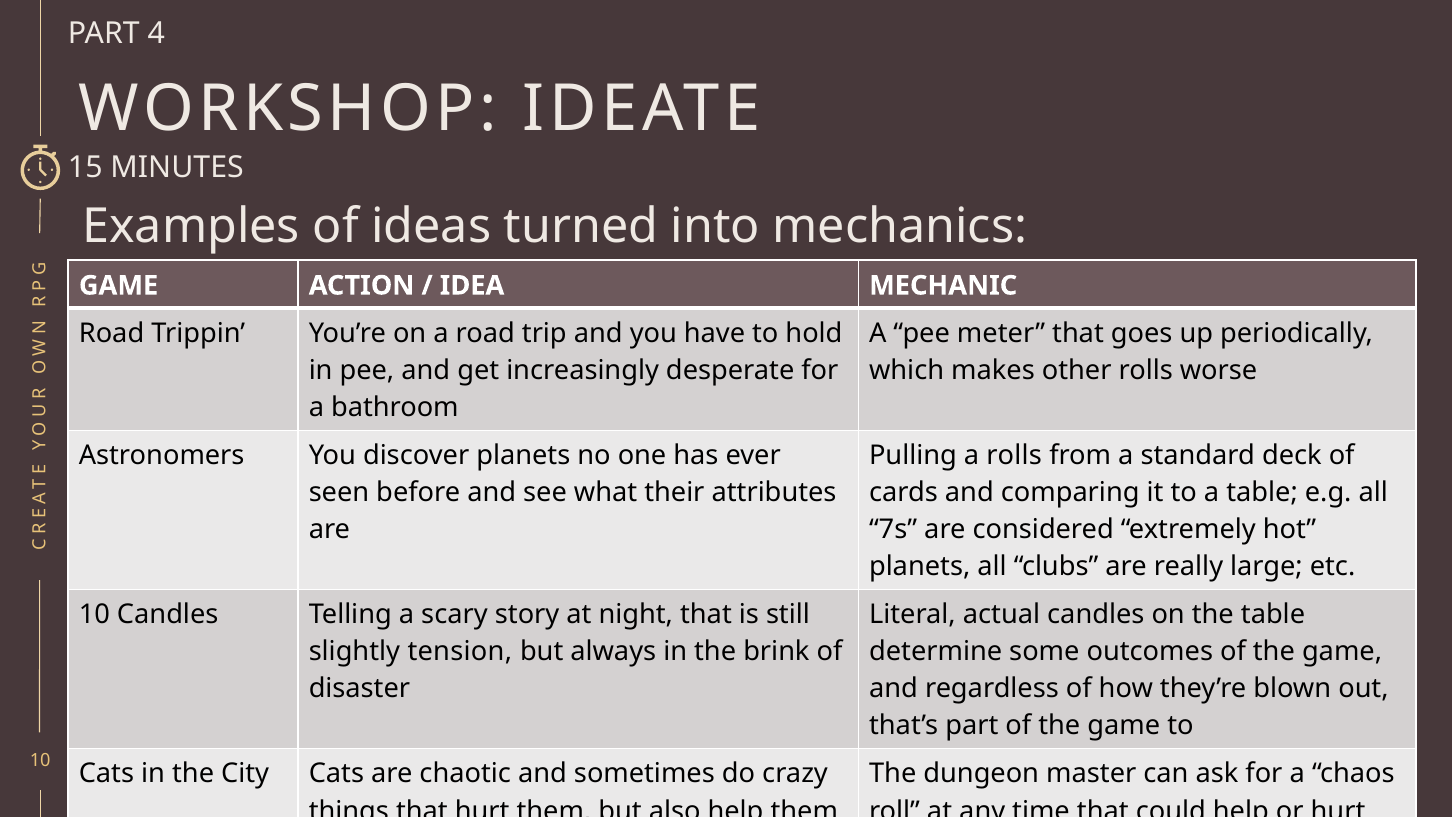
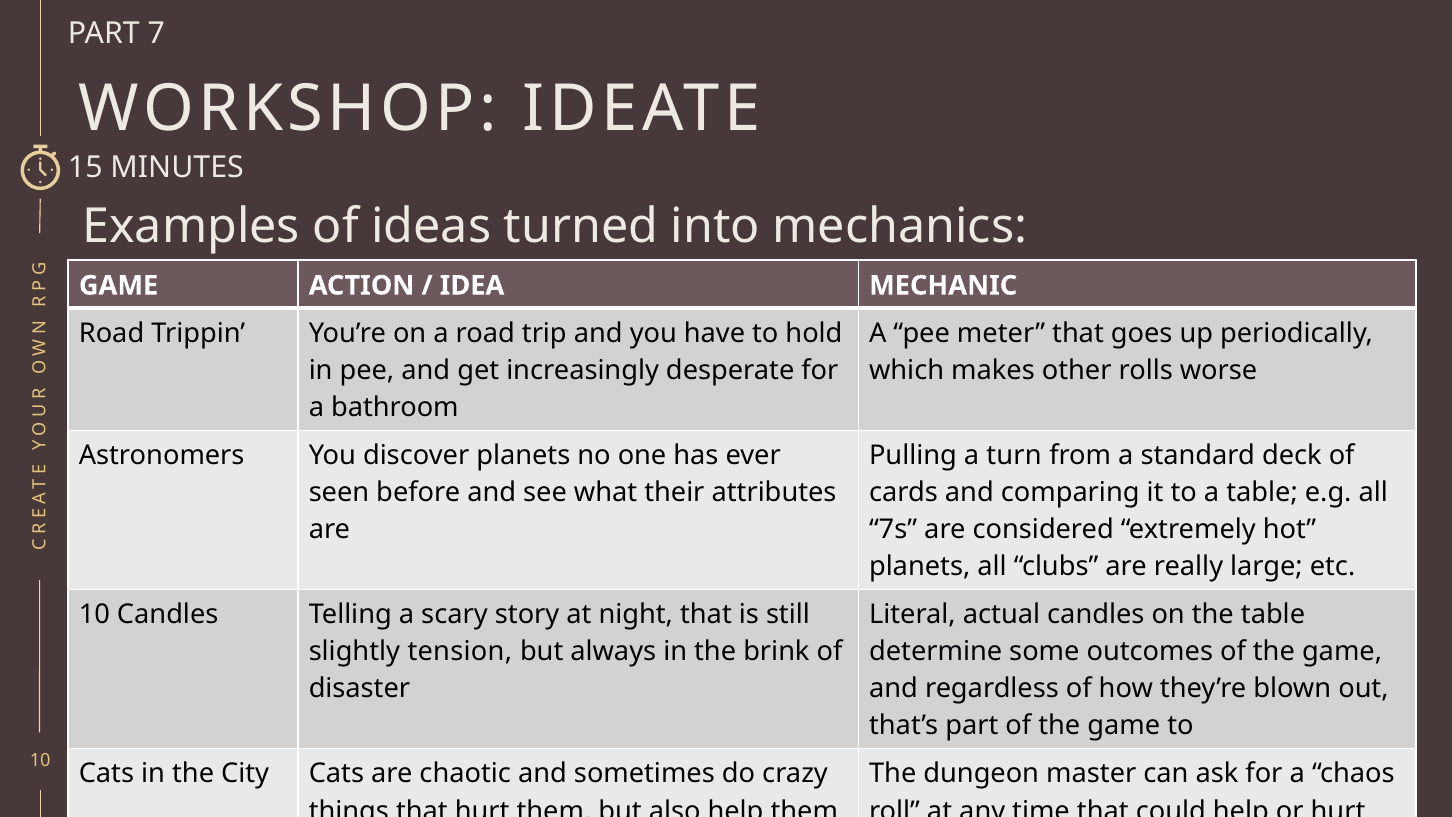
4: 4 -> 7
a rolls: rolls -> turn
